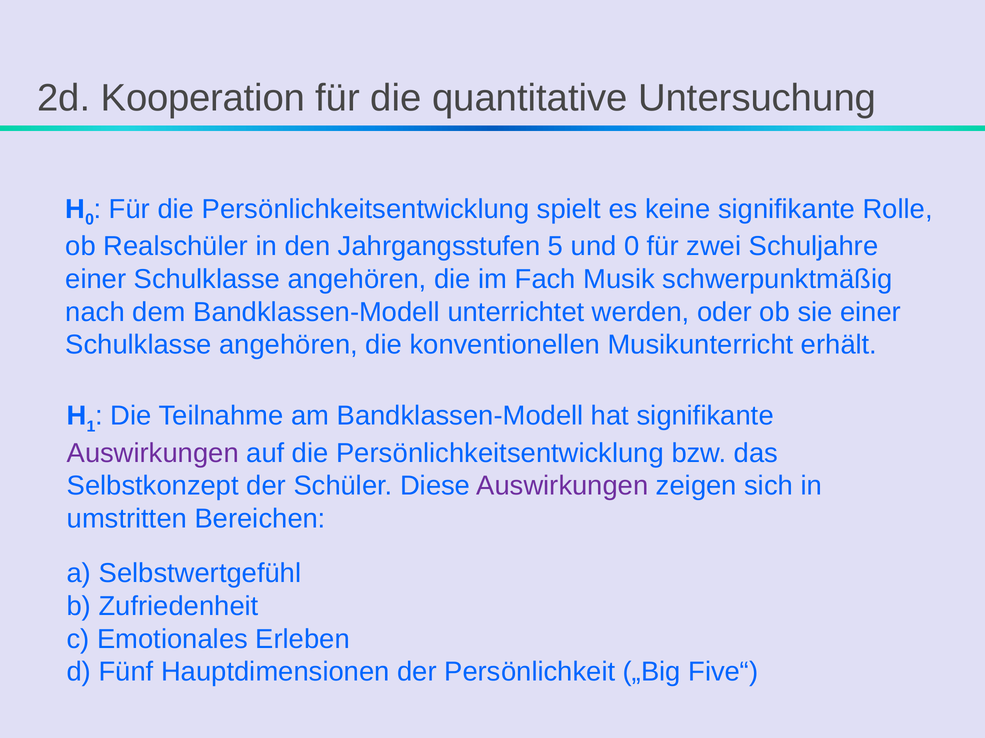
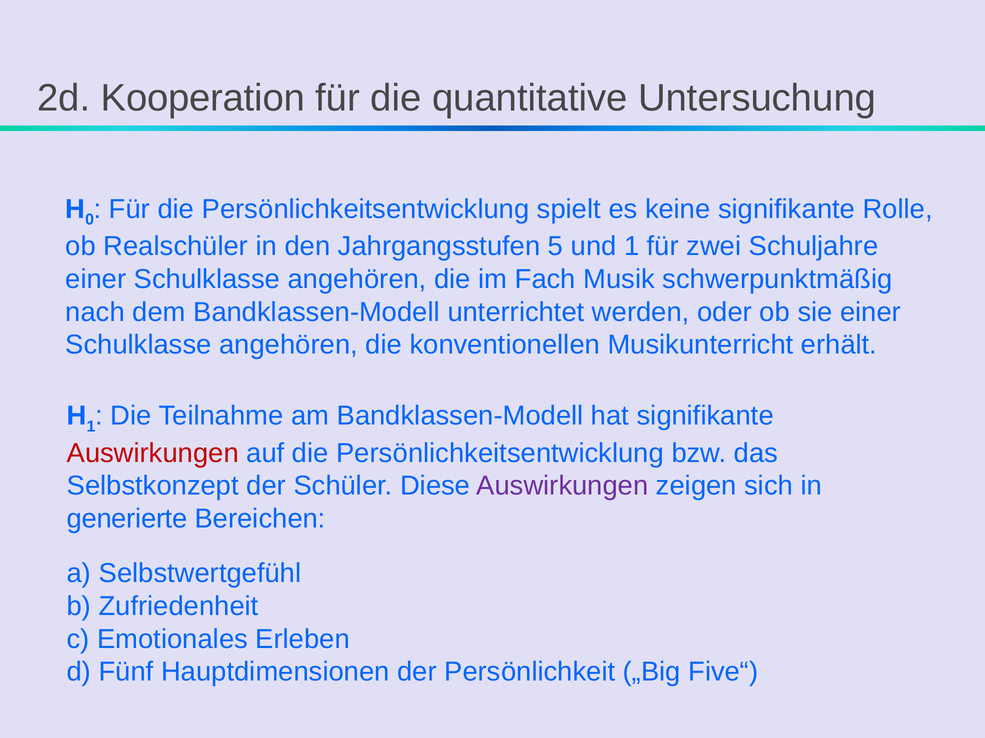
und 0: 0 -> 1
Auswirkungen at (153, 454) colour: purple -> red
umstritten: umstritten -> generierte
